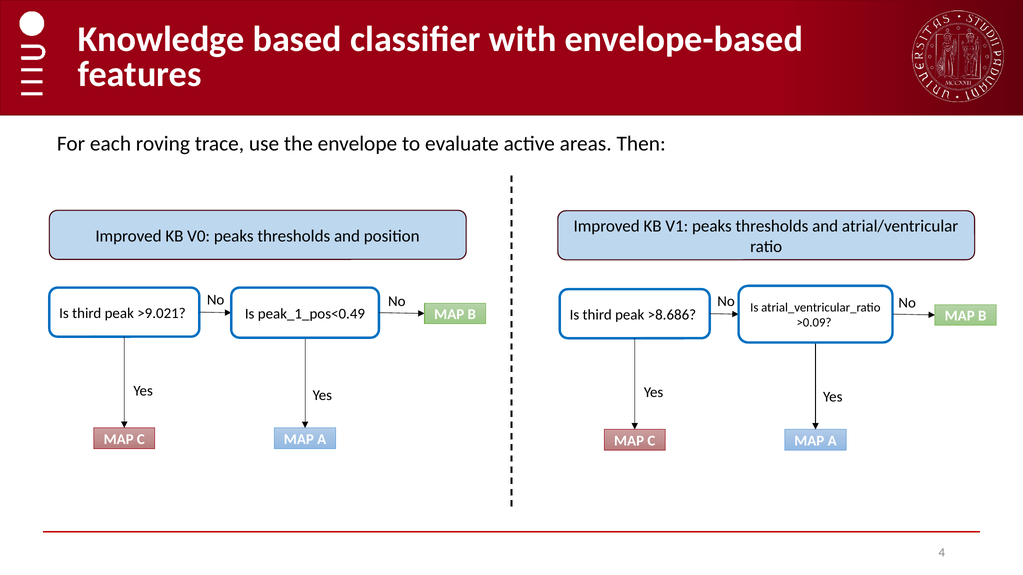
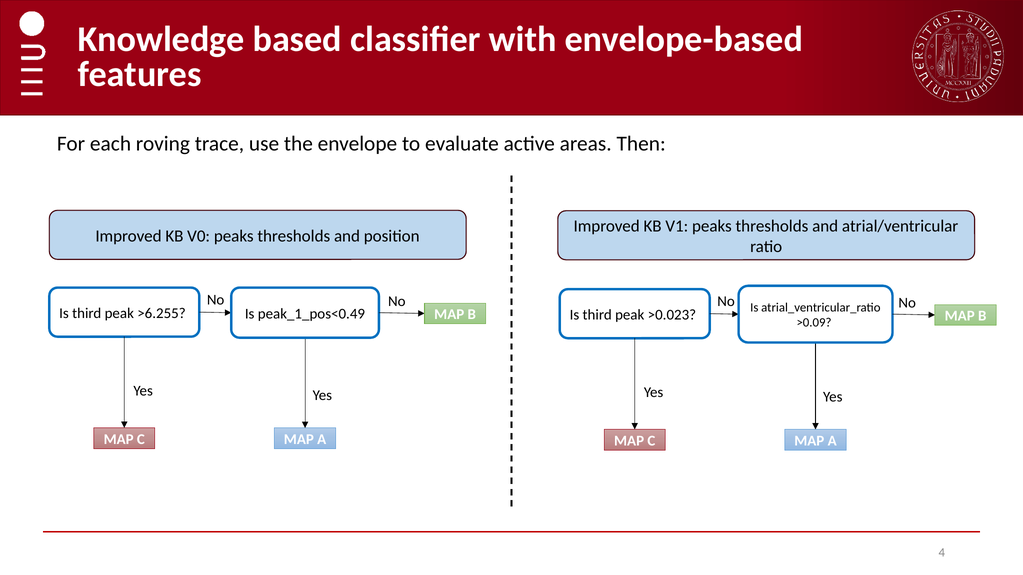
>9.021: >9.021 -> >6.255
>8.686: >8.686 -> >0.023
